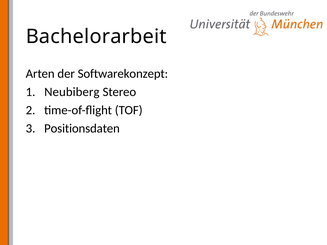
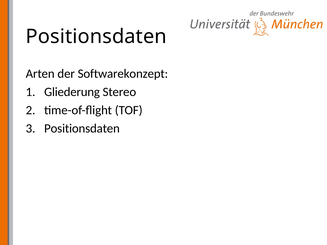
Bachelorarbeit at (96, 37): Bachelorarbeit -> Positionsdaten
Neubiberg: Neubiberg -> Gliederung
